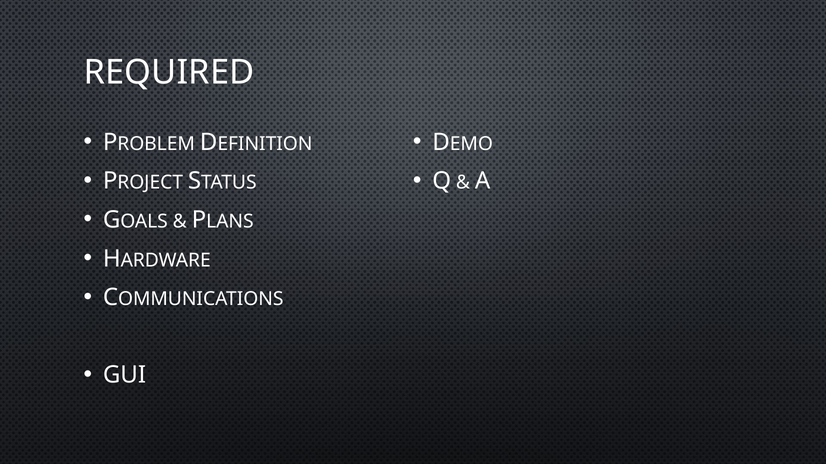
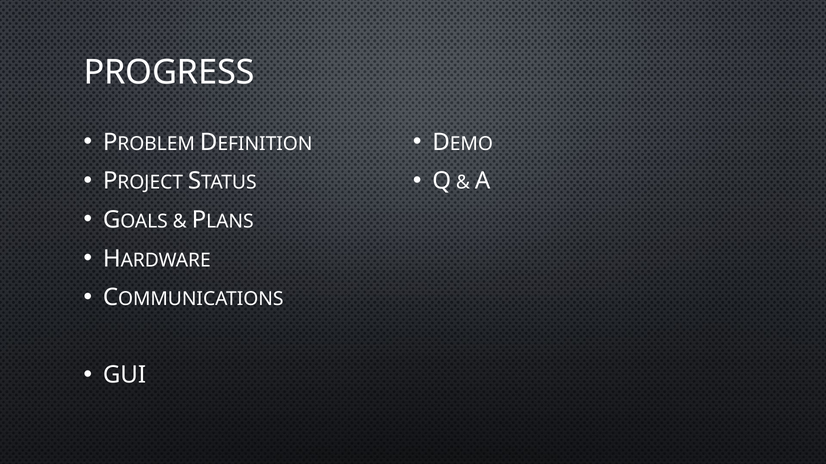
REQUIRED: REQUIRED -> PROGRESS
